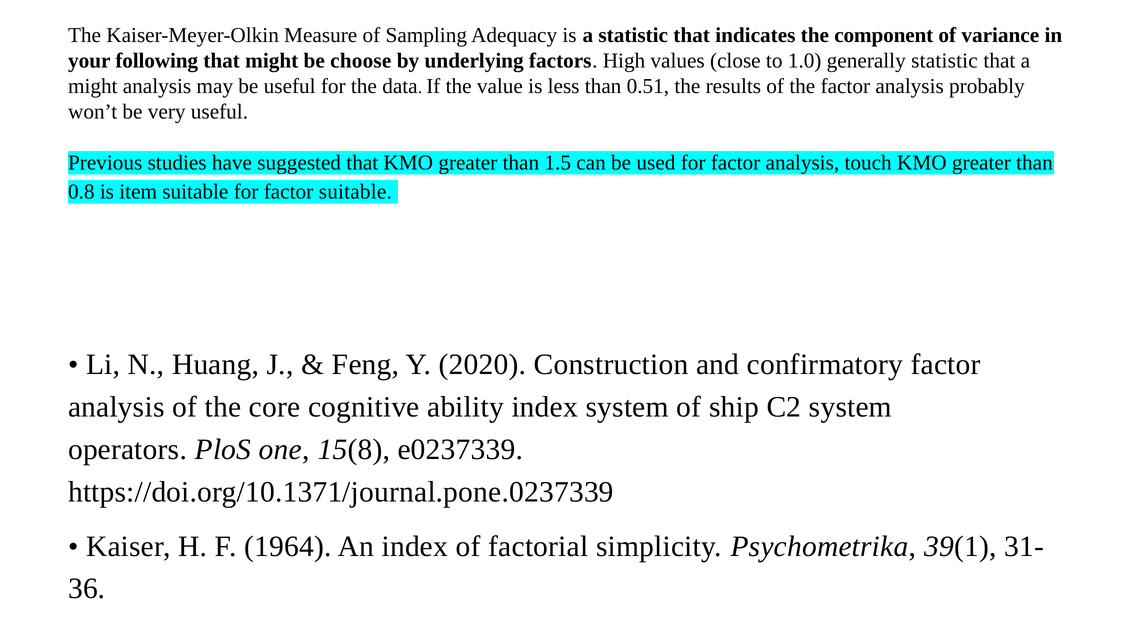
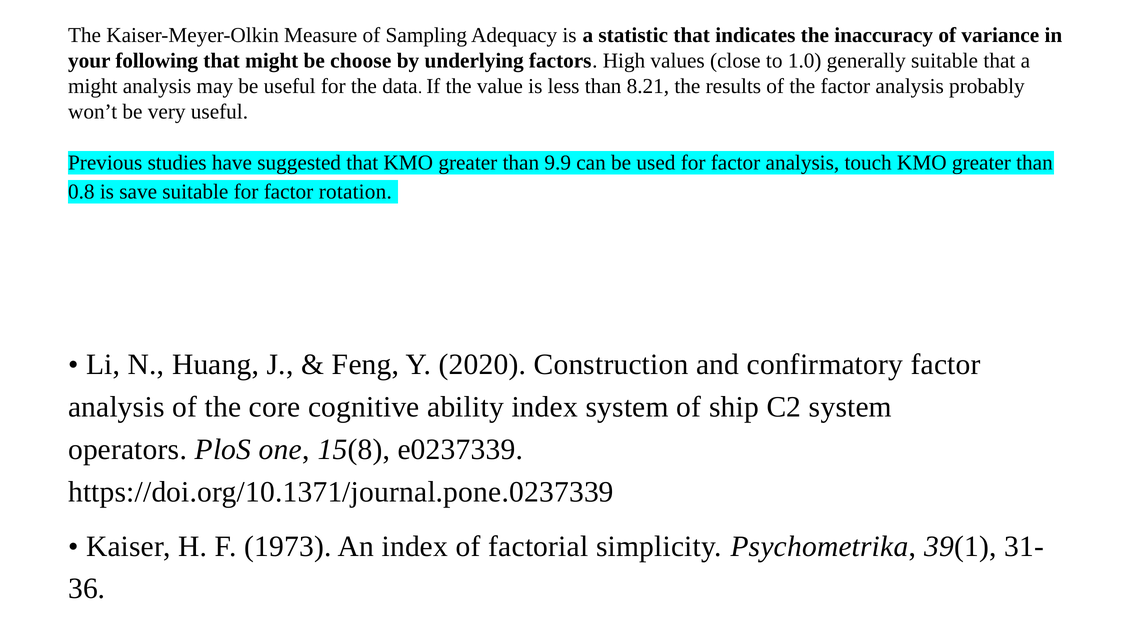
component: component -> inaccuracy
generally statistic: statistic -> suitable
0.51: 0.51 -> 8.21
1.5: 1.5 -> 9.9
item: item -> save
factor suitable: suitable -> rotation
1964: 1964 -> 1973
